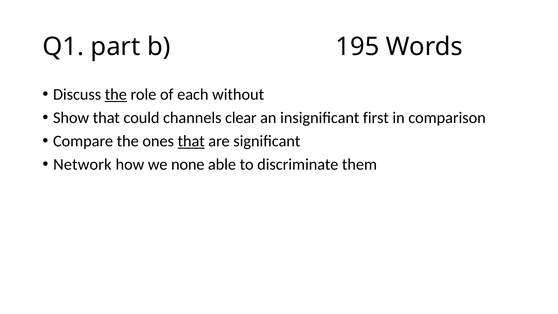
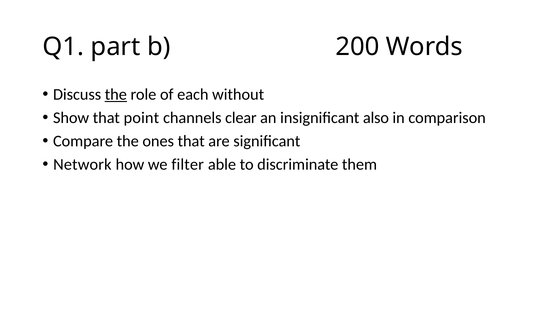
195: 195 -> 200
could: could -> point
first: first -> also
that at (191, 141) underline: present -> none
none: none -> filter
